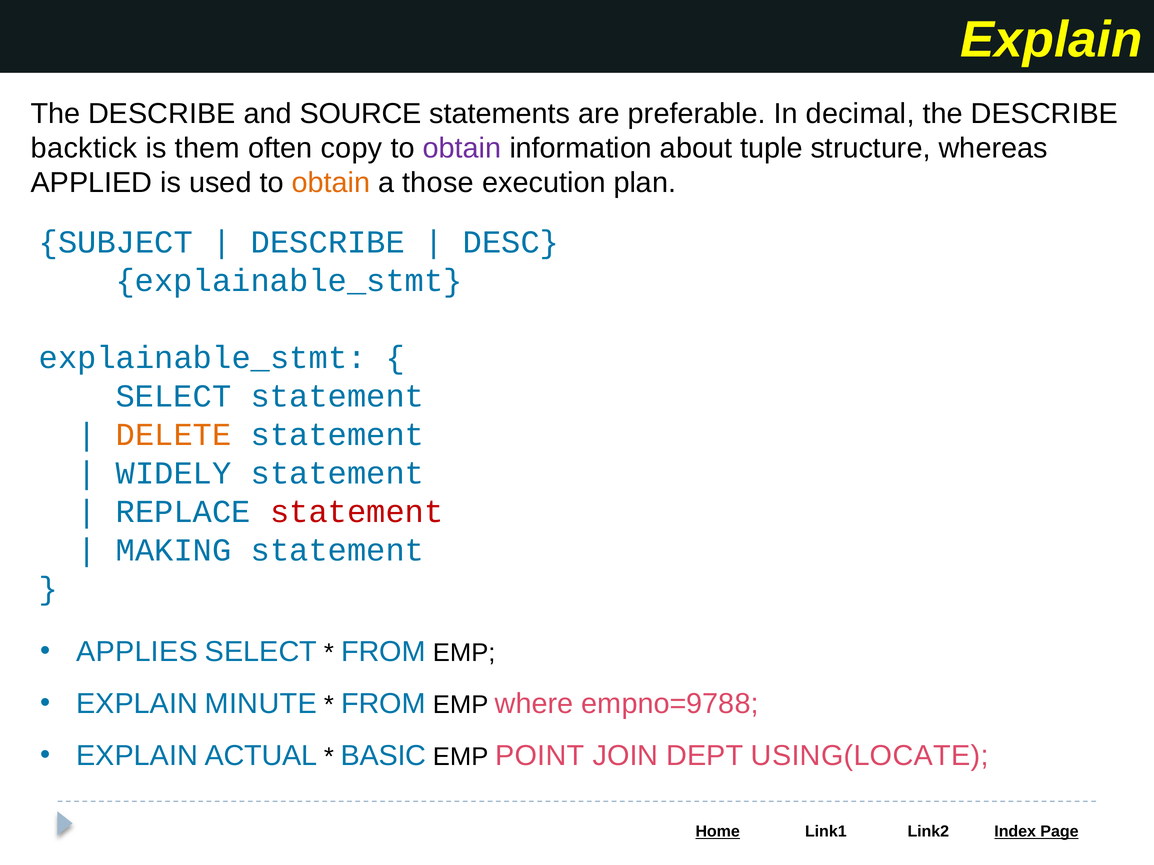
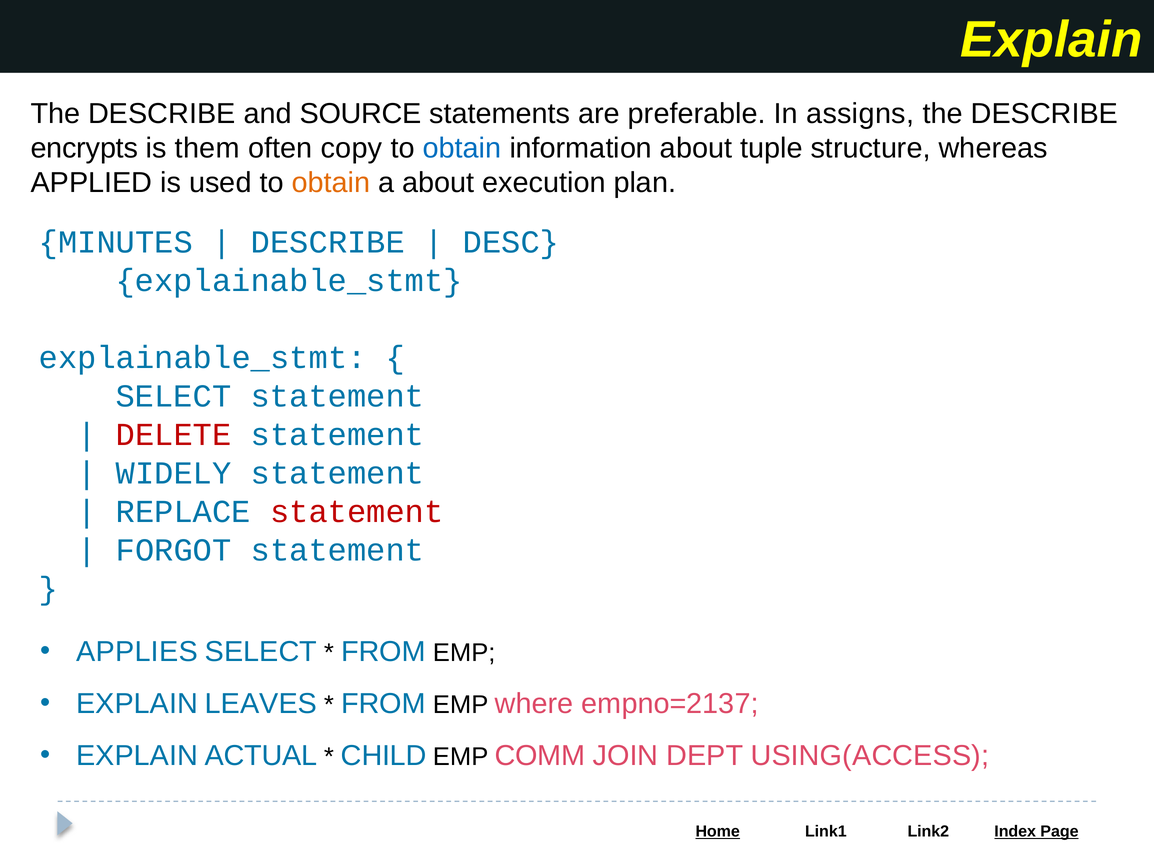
decimal: decimal -> assigns
backtick: backtick -> encrypts
obtain at (462, 148) colour: purple -> blue
a those: those -> about
SUBJECT: SUBJECT -> MINUTES
DELETE colour: orange -> red
MAKING: MAKING -> FORGOT
MINUTE: MINUTE -> LEAVES
empno=9788: empno=9788 -> empno=2137
BASIC: BASIC -> CHILD
POINT: POINT -> COMM
USING(LOCATE: USING(LOCATE -> USING(ACCESS
